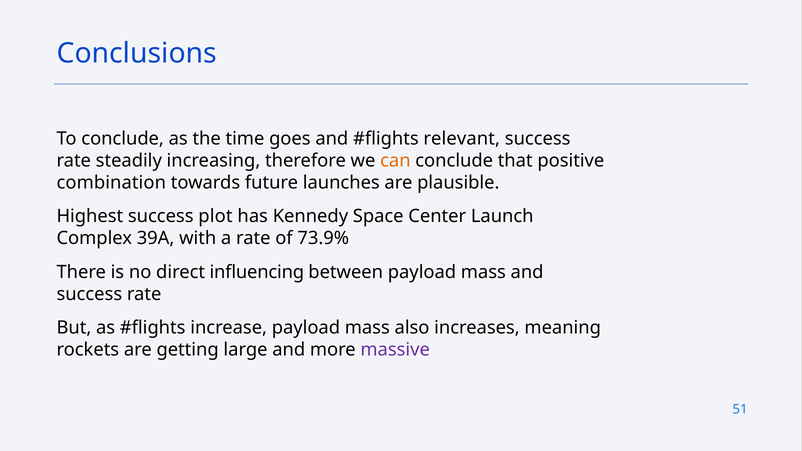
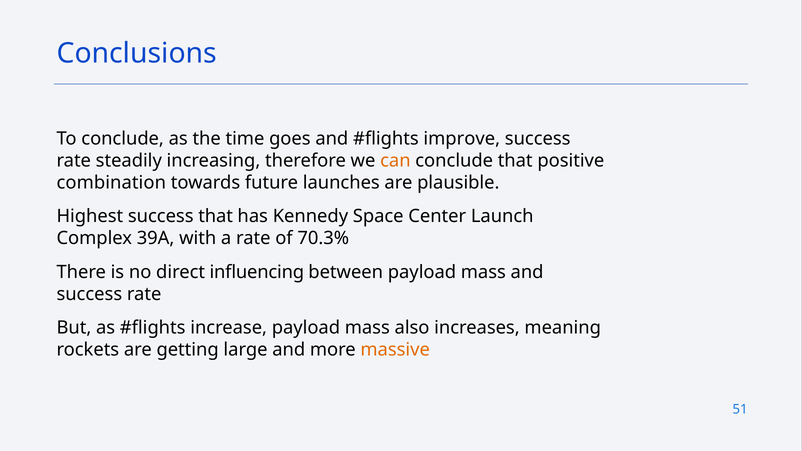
relevant: relevant -> improve
success plot: plot -> that
73.9%: 73.9% -> 70.3%
massive colour: purple -> orange
